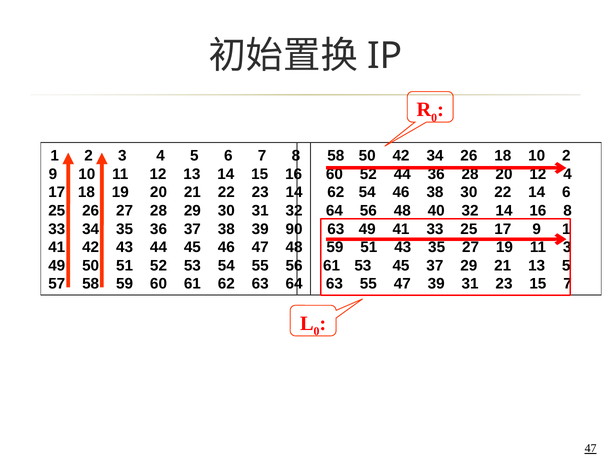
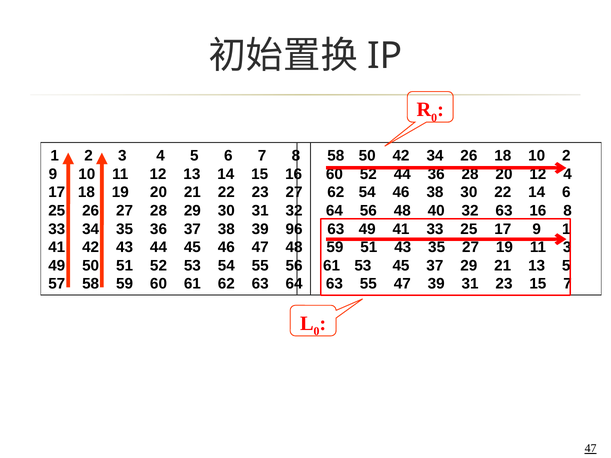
23 14: 14 -> 27
32 14: 14 -> 63
90: 90 -> 96
